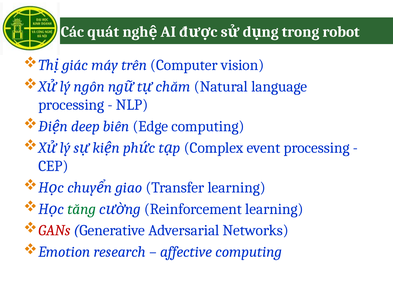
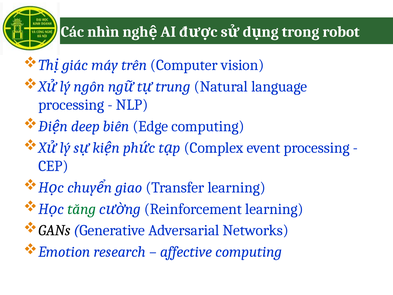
quát: quát -> nhìn
chăm: chăm -> trung
GANs colour: red -> black
